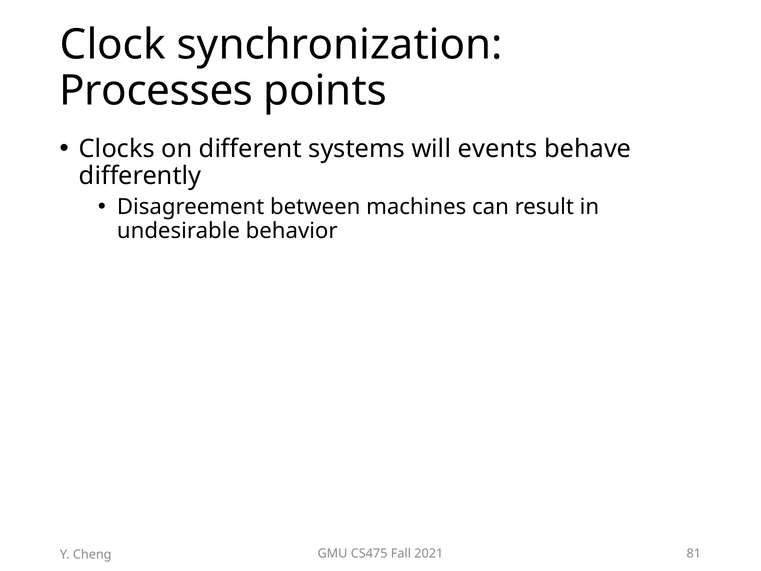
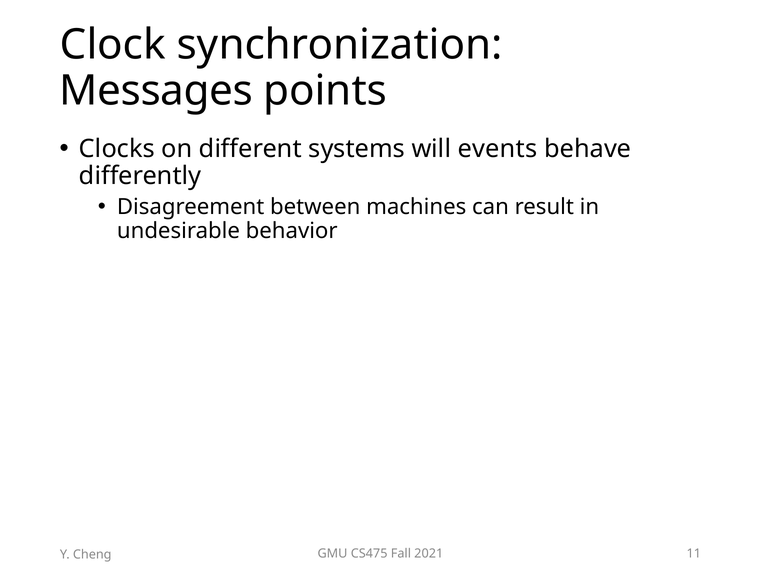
Processes: Processes -> Messages
81: 81 -> 11
